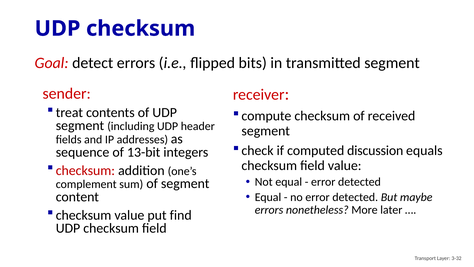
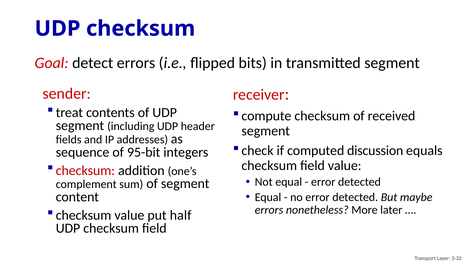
13-bit: 13-bit -> 95-bit
find: find -> half
